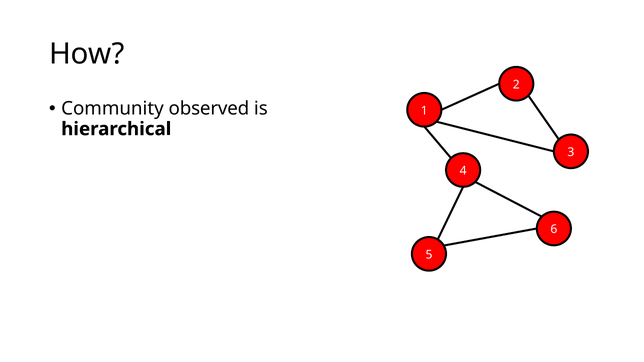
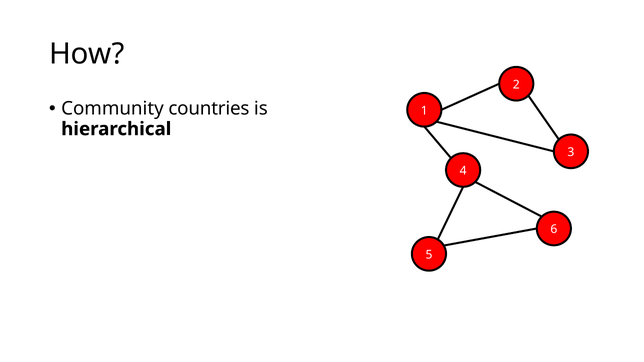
observed: observed -> countries
